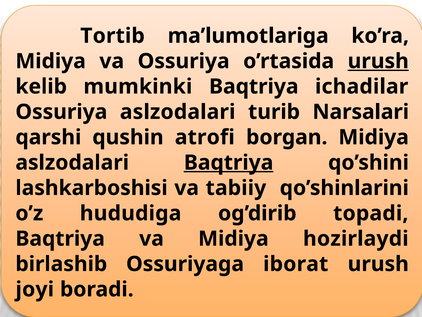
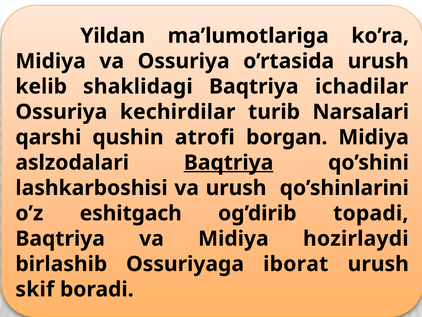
Tortib: Tortib -> Yildan
urush at (378, 61) underline: present -> none
mumkinki: mumkinki -> shaklidagi
Ossuriya aslzodalari: aslzodalari -> kechirdilar
va tabiiy: tabiiy -> urush
hududiga: hududiga -> eshitgach
joyi: joyi -> skif
